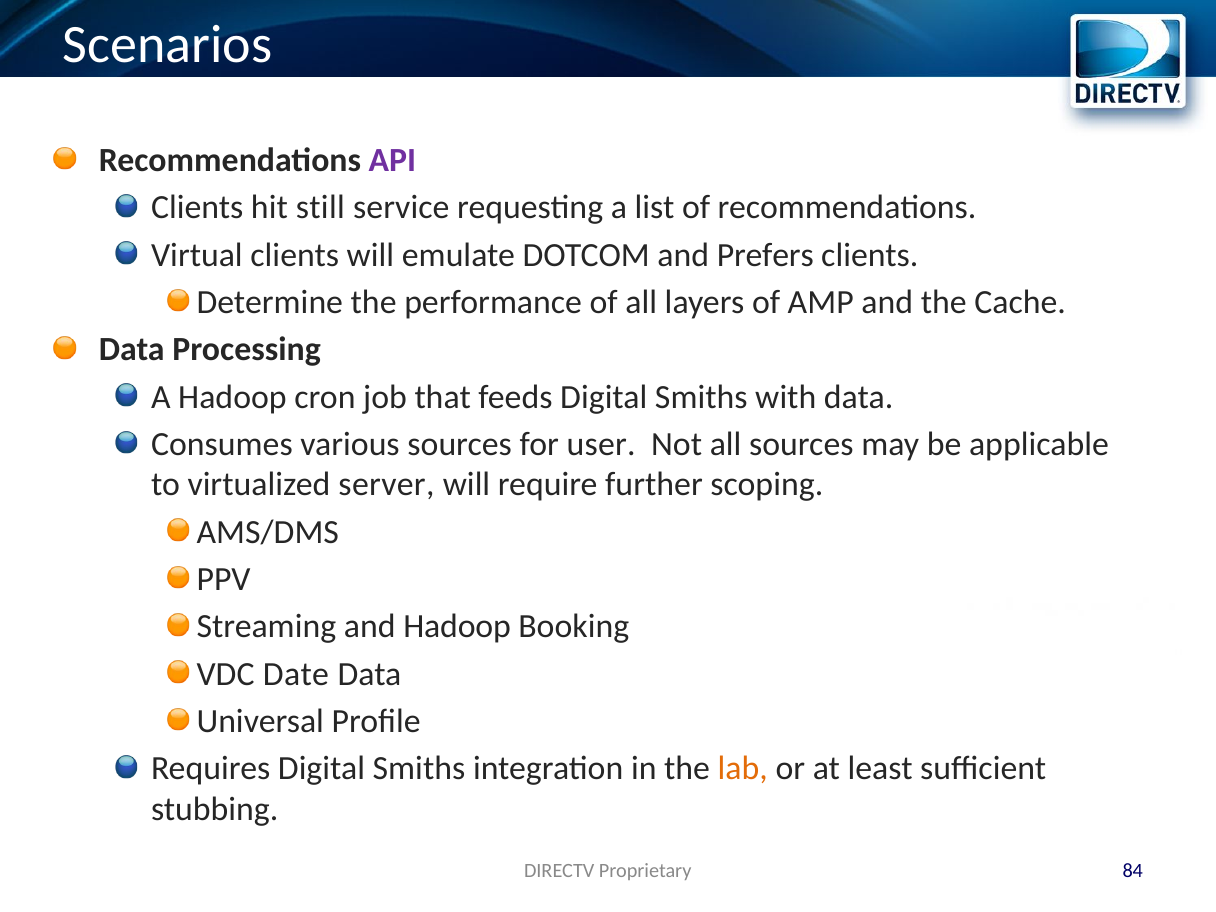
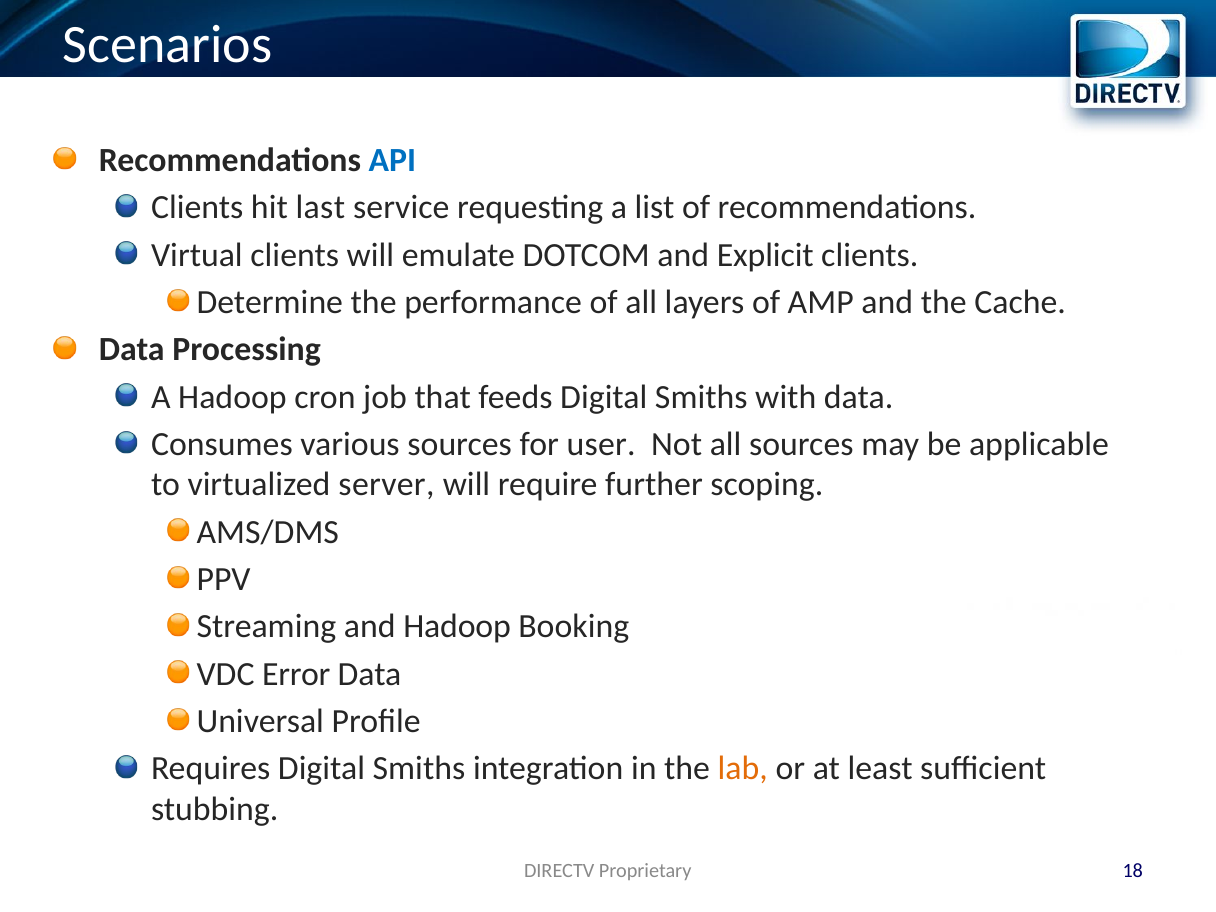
API colour: purple -> blue
still: still -> last
Prefers: Prefers -> Explicit
Date: Date -> Error
84: 84 -> 18
